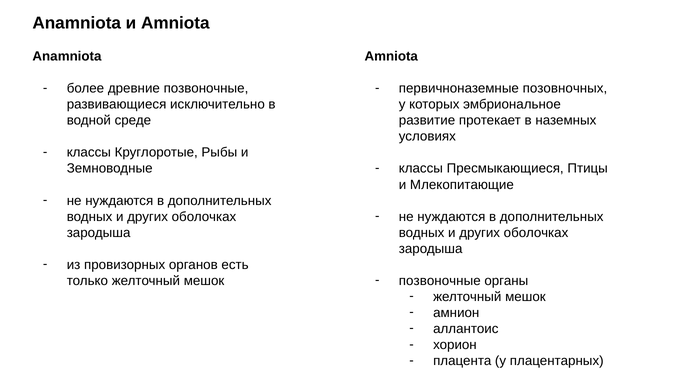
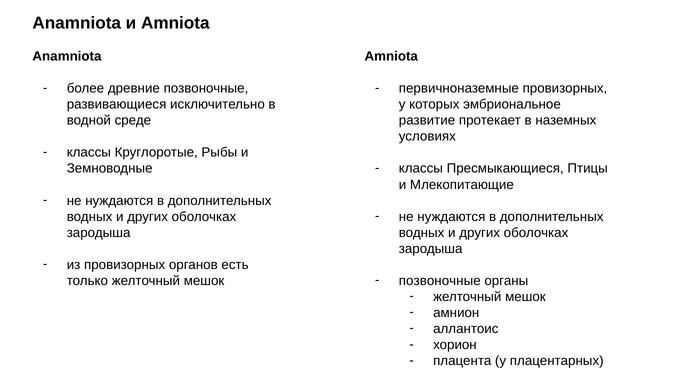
первичноназемные позовночных: позовночных -> провизорных
